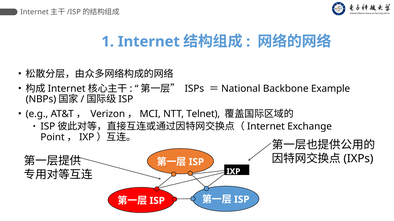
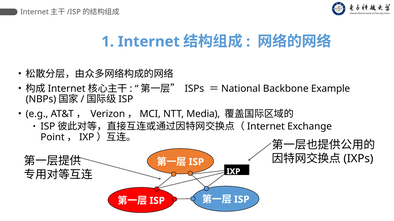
Telnet: Telnet -> Media
